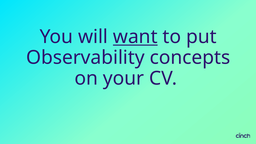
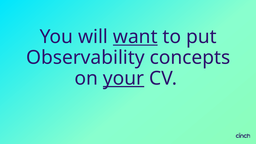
your underline: none -> present
